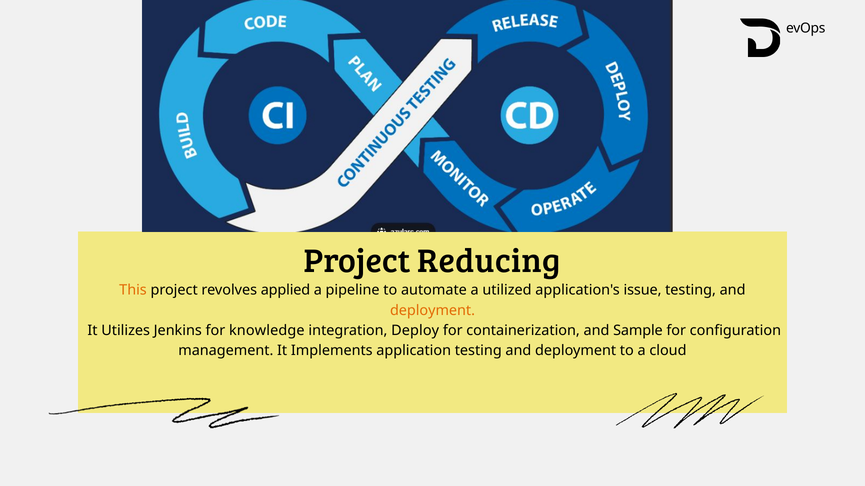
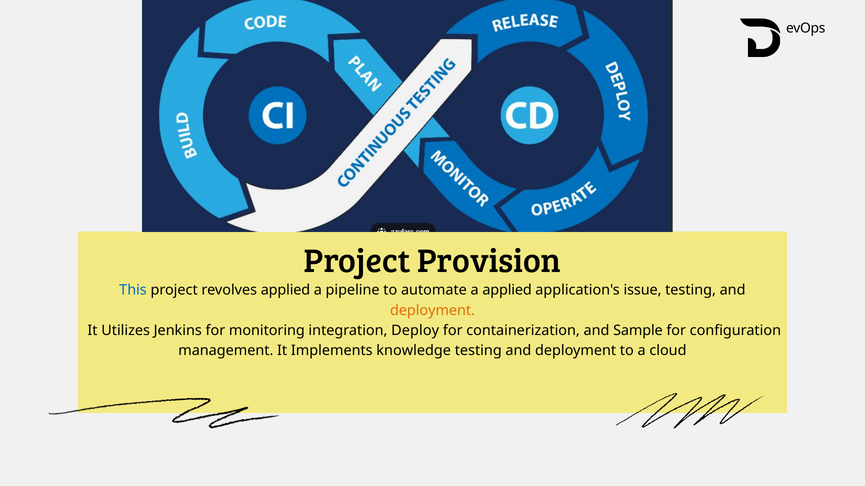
Reducing: Reducing -> Provision
This colour: orange -> blue
a utilized: utilized -> applied
knowledge: knowledge -> monitoring
application: application -> knowledge
